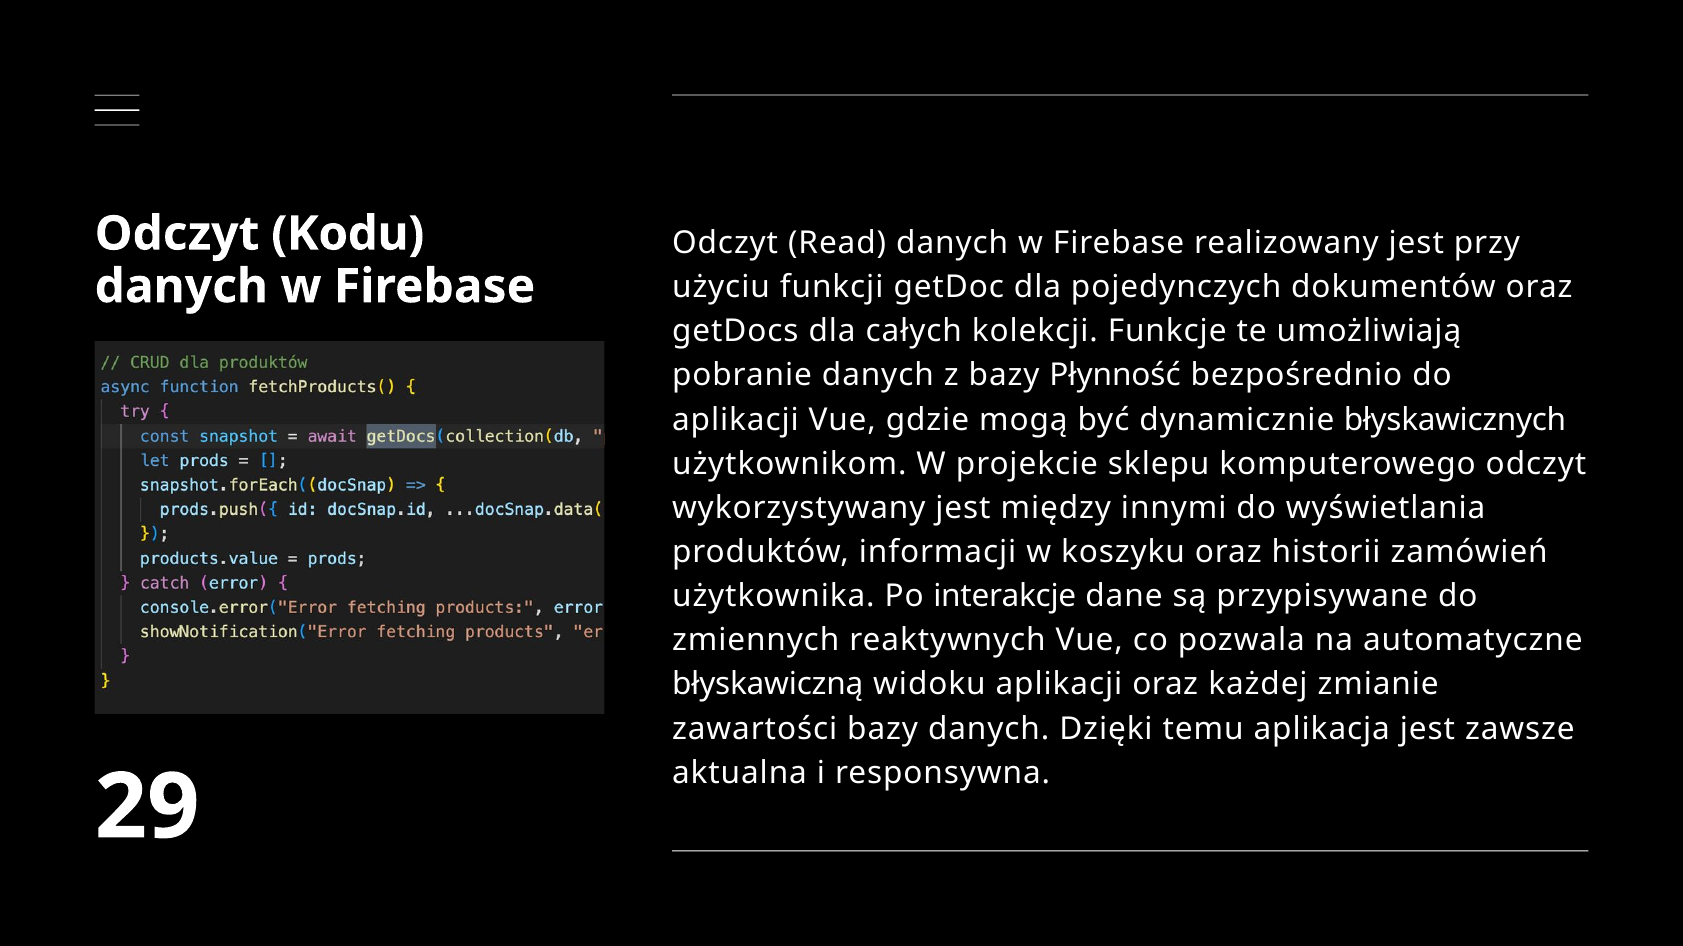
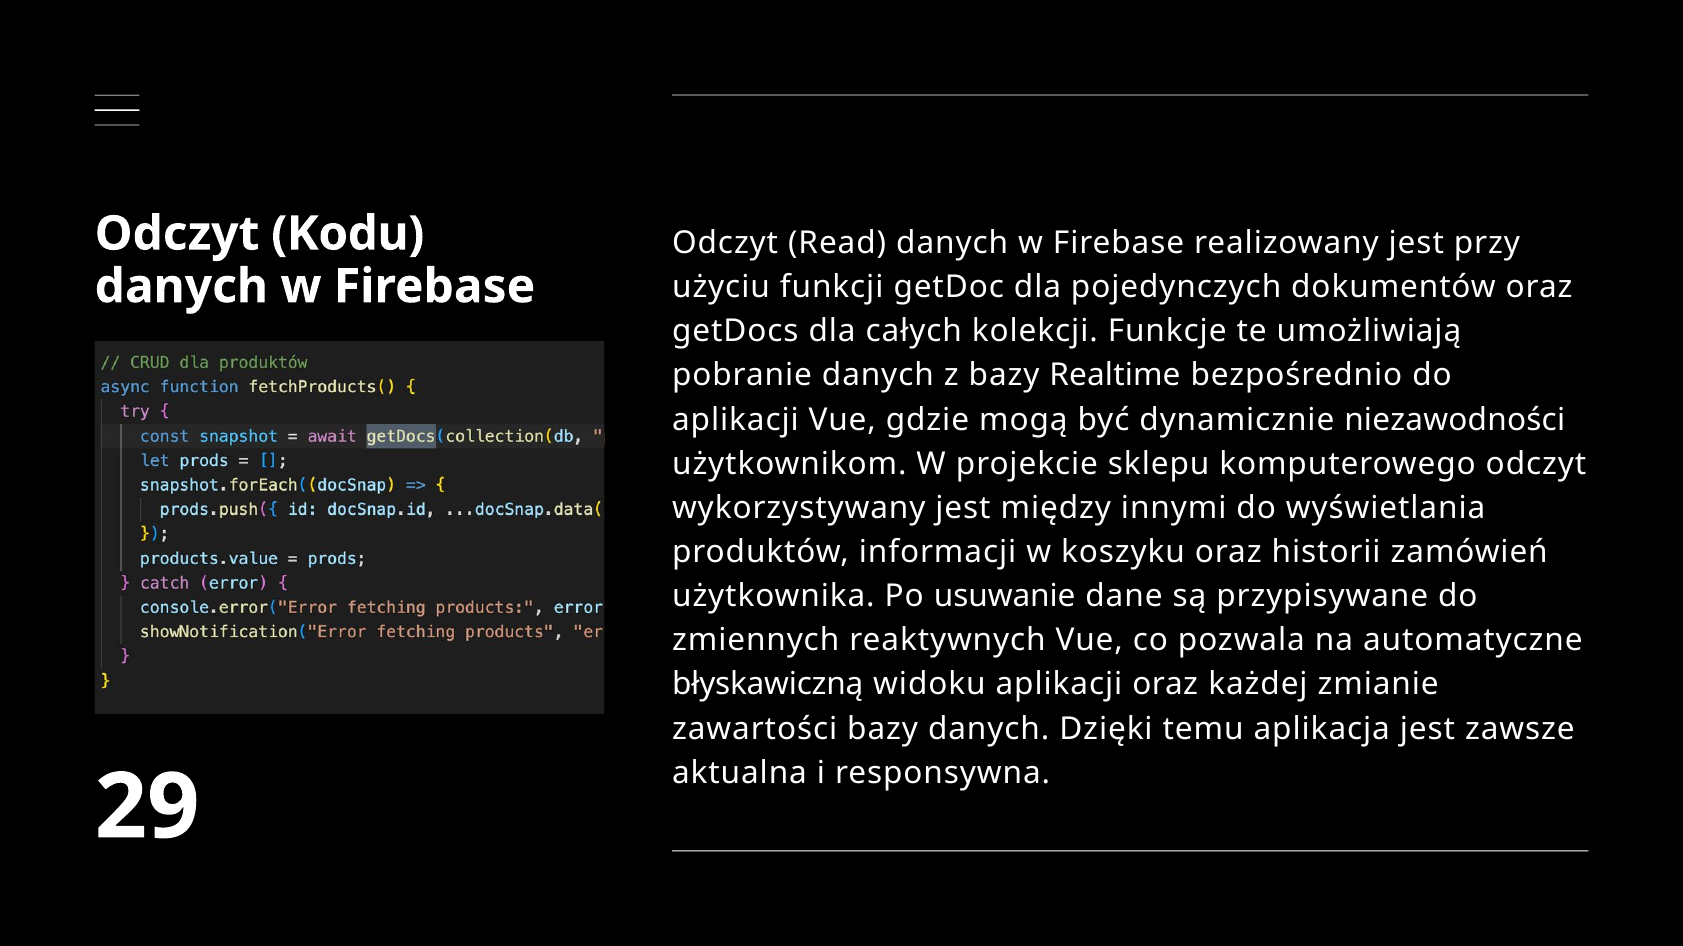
Płynność: Płynność -> Realtime
błyskawicznych: błyskawicznych -> niezawodności
interakcje: interakcje -> usuwanie
